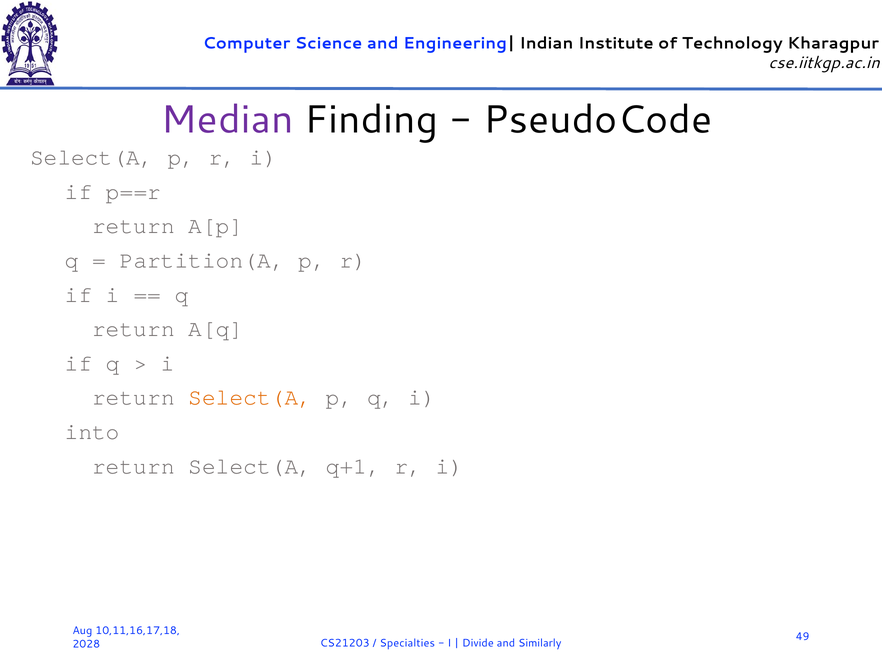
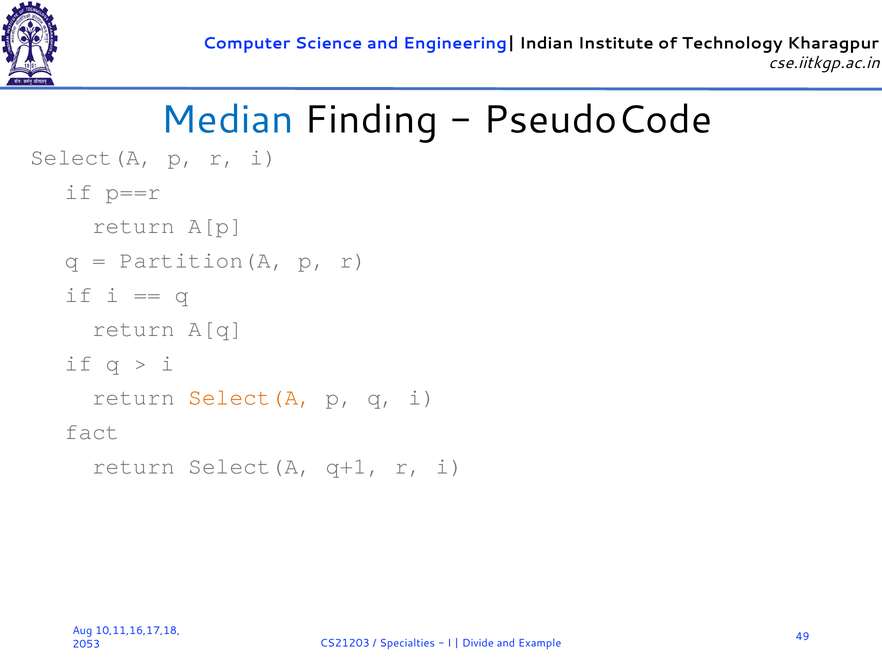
Median colour: purple -> blue
into: into -> fact
Similarly: Similarly -> Example
2028: 2028 -> 2053
